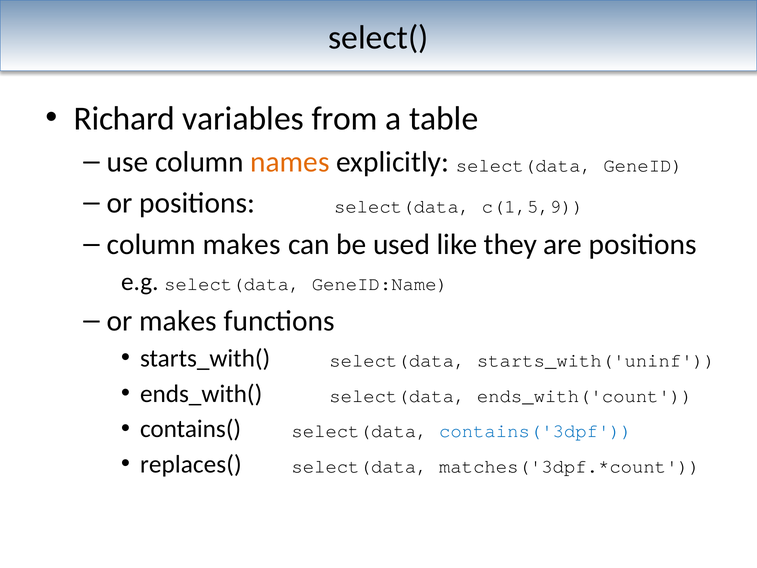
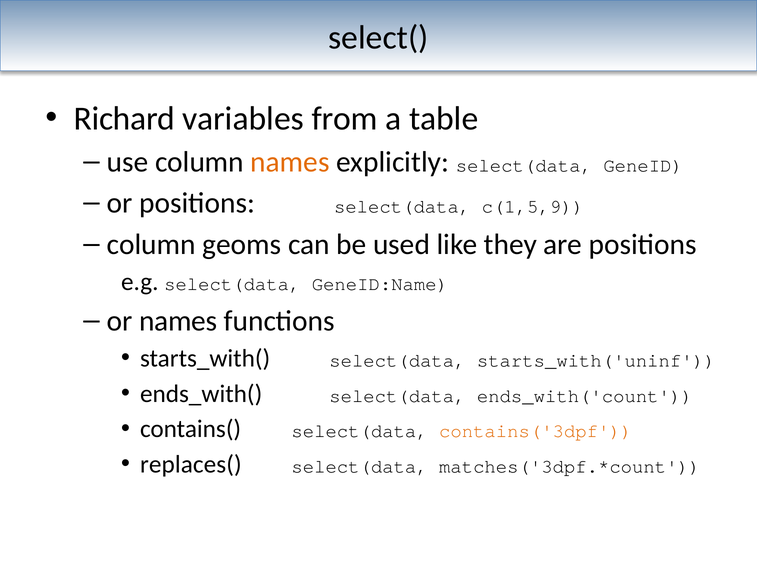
column makes: makes -> geoms
or makes: makes -> names
contains('3dpf colour: blue -> orange
